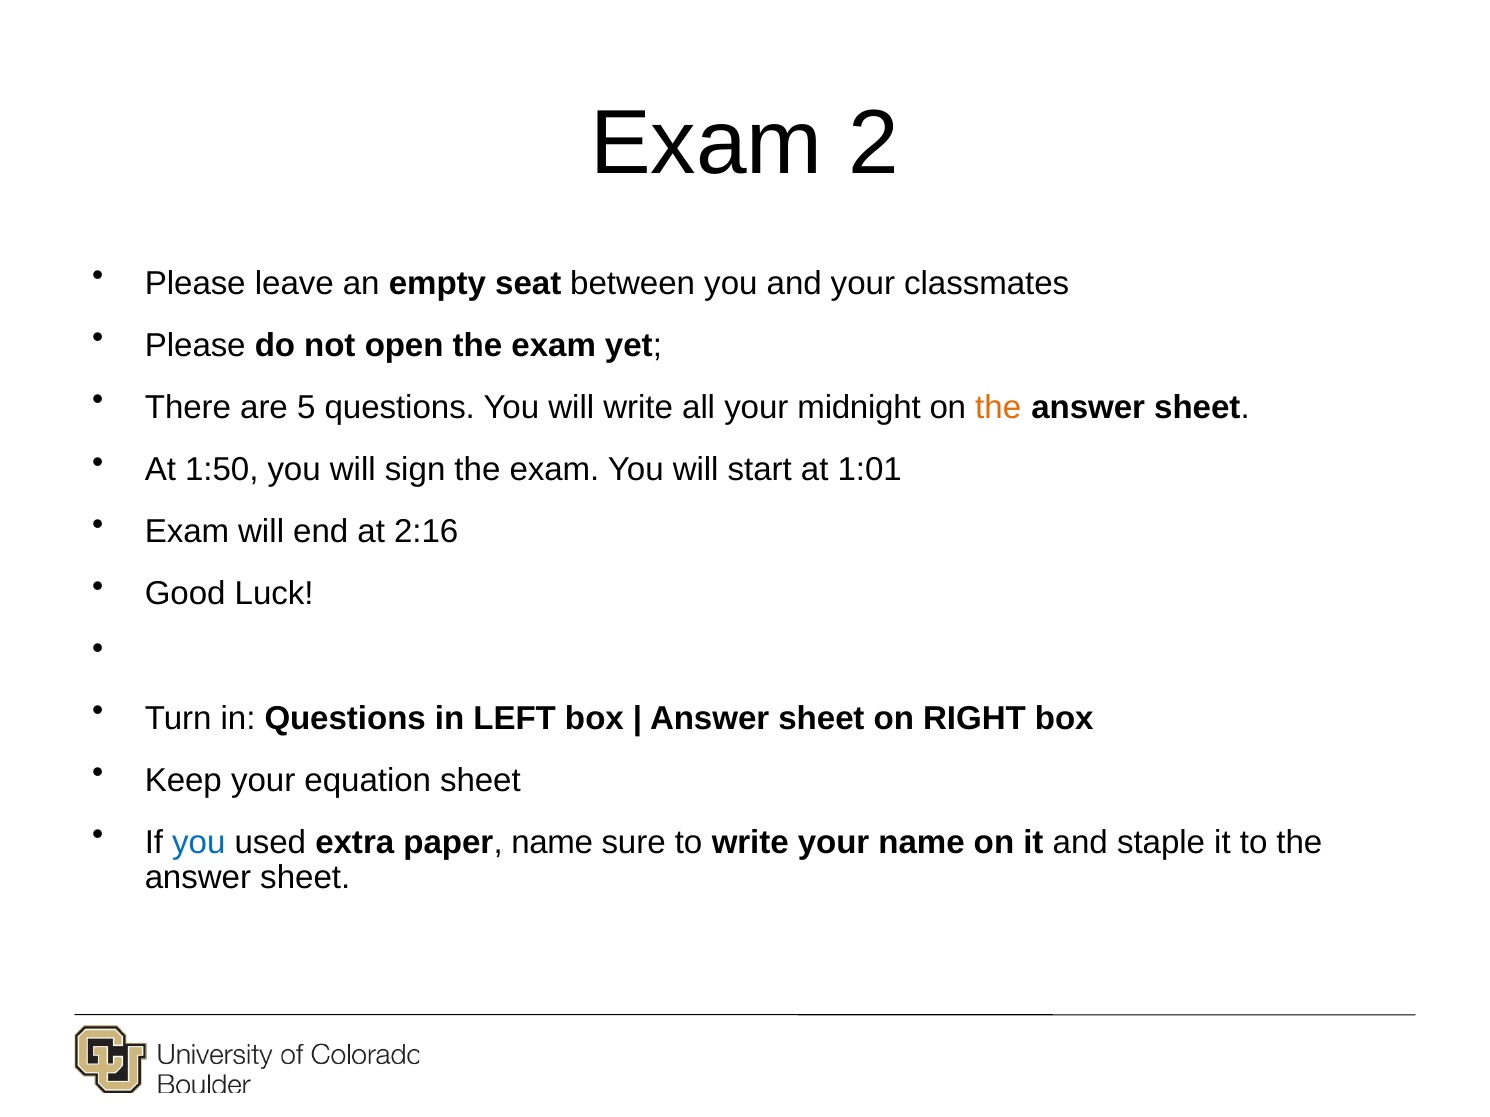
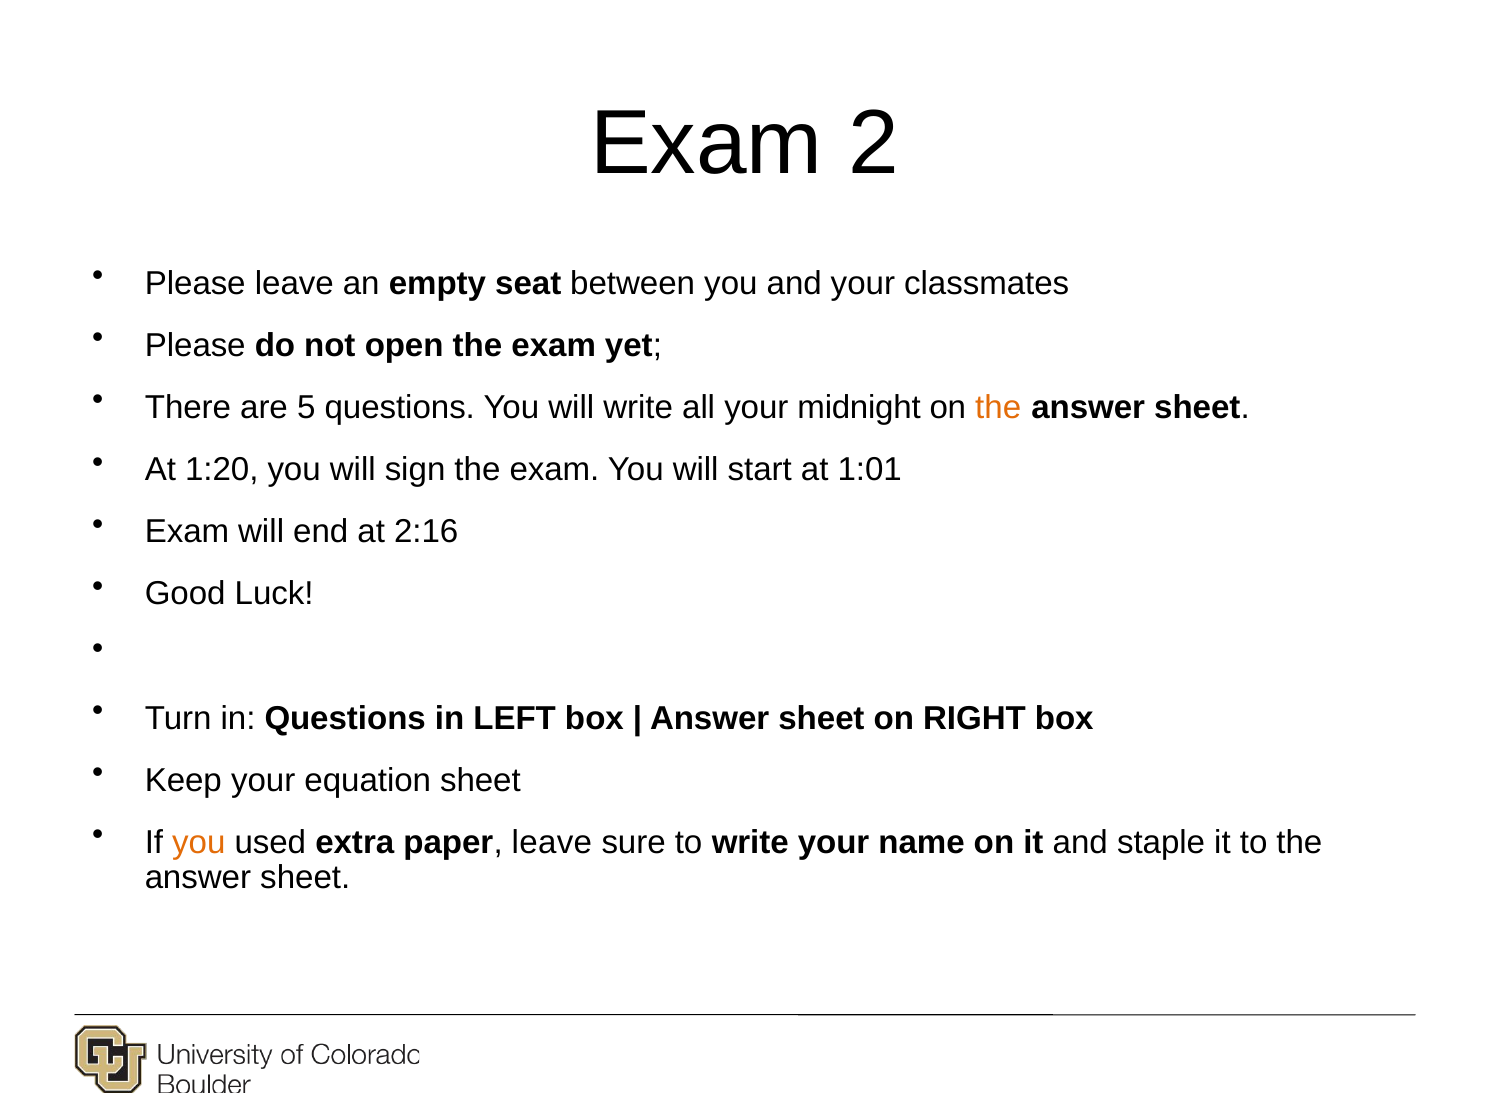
1:50: 1:50 -> 1:20
you at (199, 843) colour: blue -> orange
paper name: name -> leave
